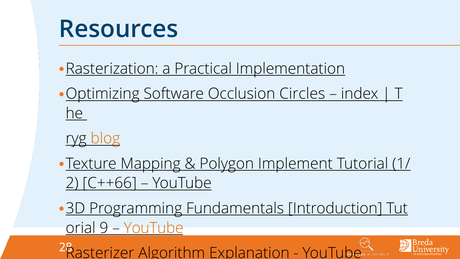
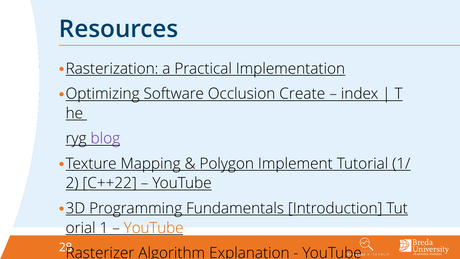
Circles: Circles -> Create
blog colour: orange -> purple
C++66: C++66 -> C++22
9: 9 -> 1
